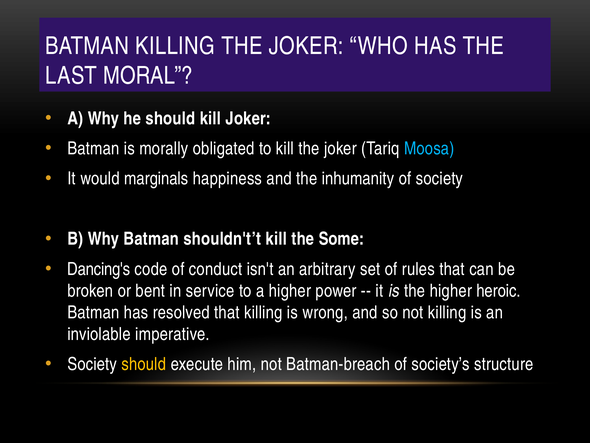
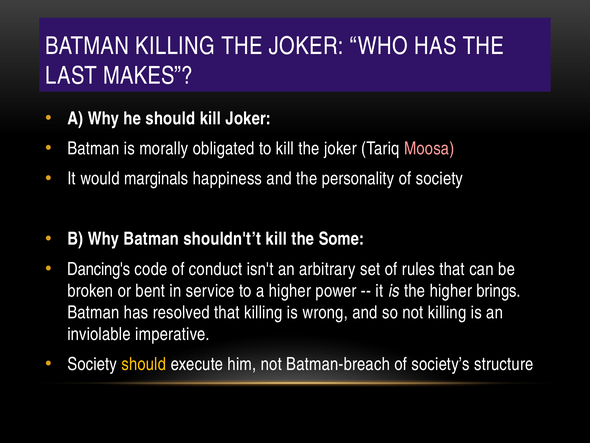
MORAL: MORAL -> MAKES
Moosa colour: light blue -> pink
inhumanity: inhumanity -> personality
heroic: heroic -> brings
